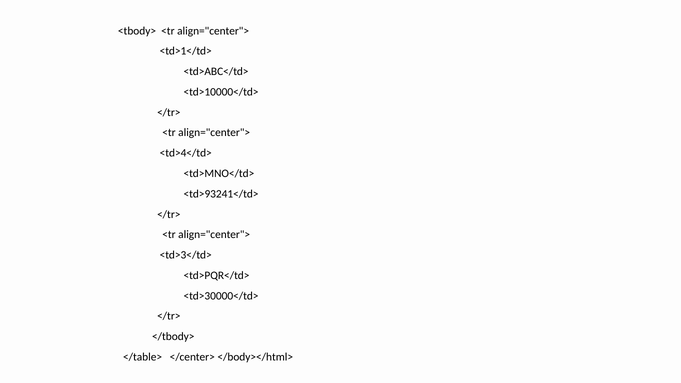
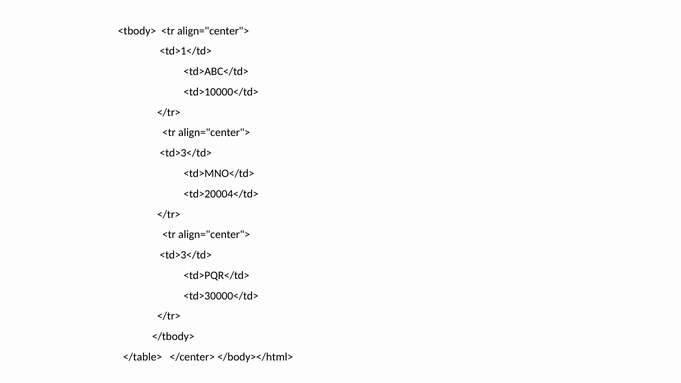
<td>4</td> at (186, 153): <td>4</td> -> <td>3</td>
<td>93241</td>: <td>93241</td> -> <td>20004</td>
